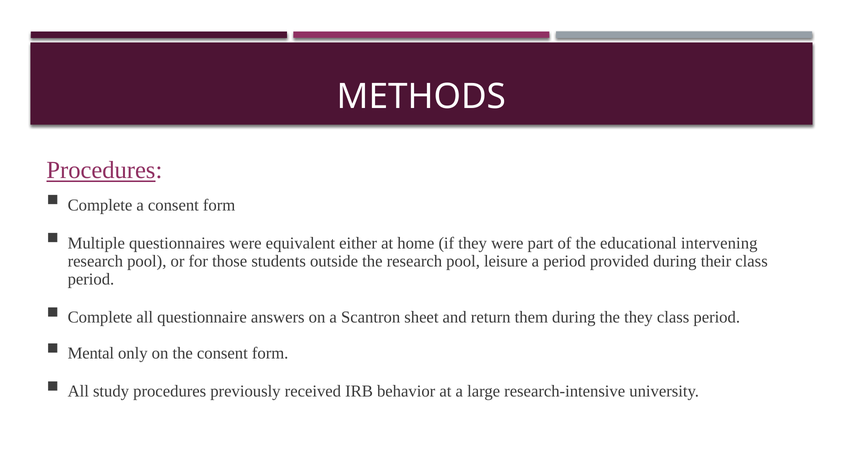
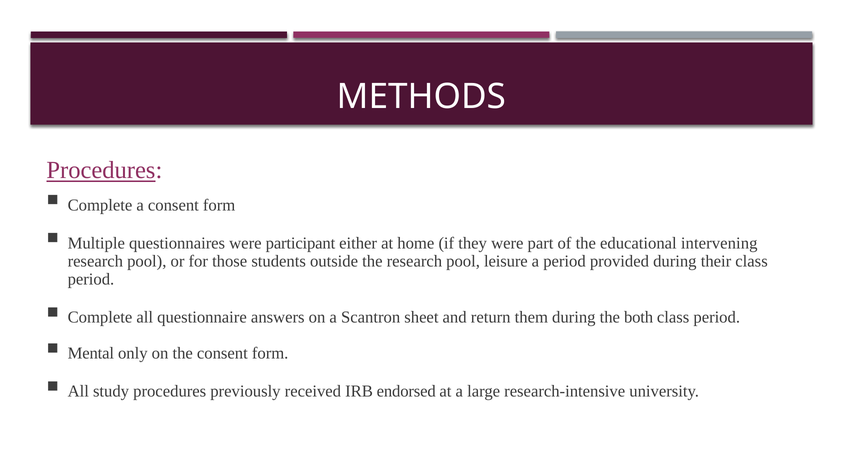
equivalent: equivalent -> participant
the they: they -> both
behavior: behavior -> endorsed
